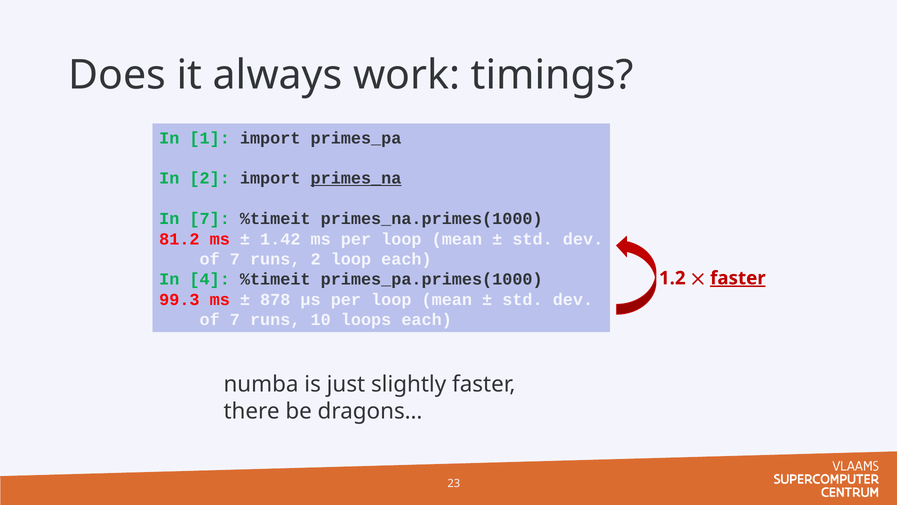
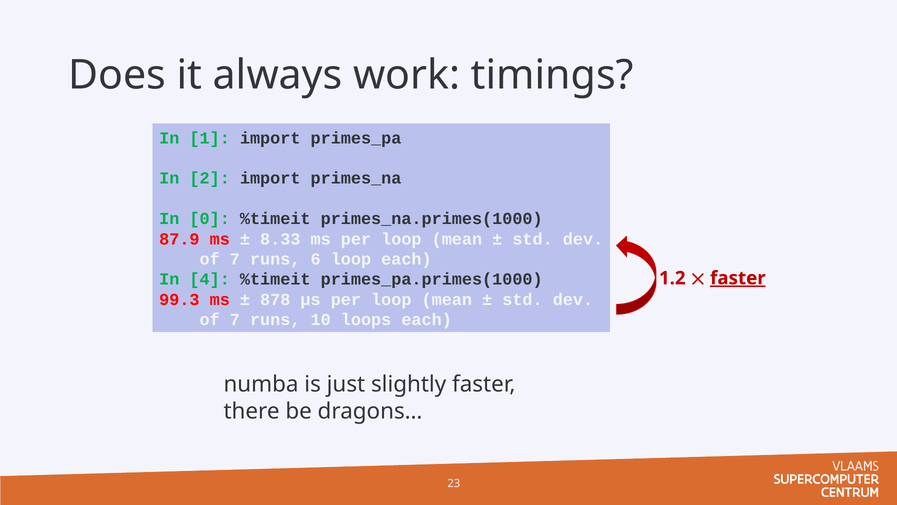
primes_na underline: present -> none
In 7: 7 -> 0
81.2: 81.2 -> 87.9
1.42: 1.42 -> 8.33
runs 2: 2 -> 6
